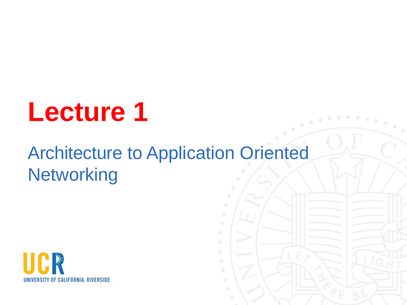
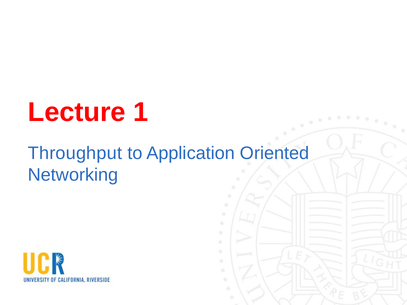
Architecture: Architecture -> Throughput
